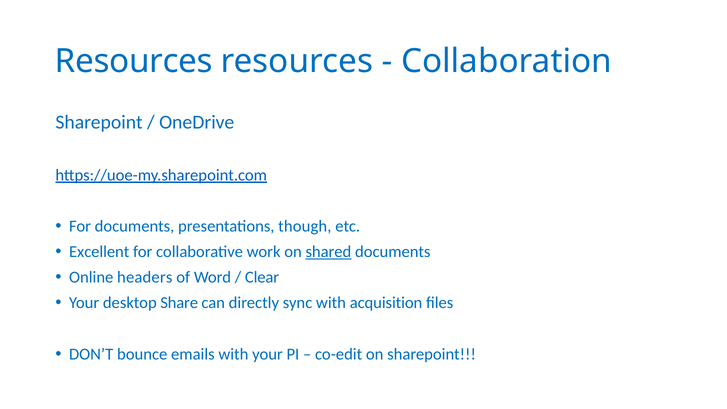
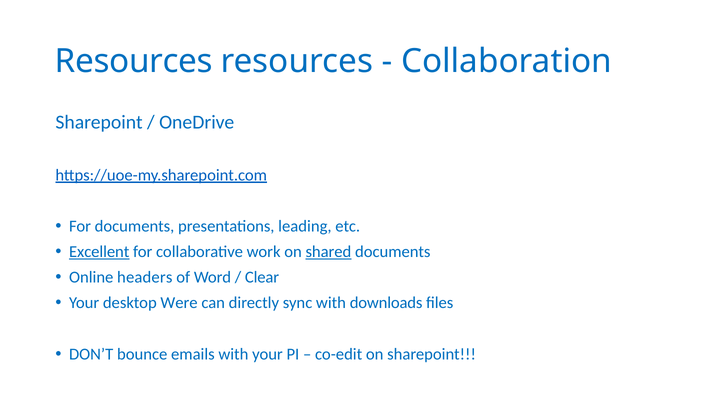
though: though -> leading
Excellent underline: none -> present
Share: Share -> Were
acquisition: acquisition -> downloads
